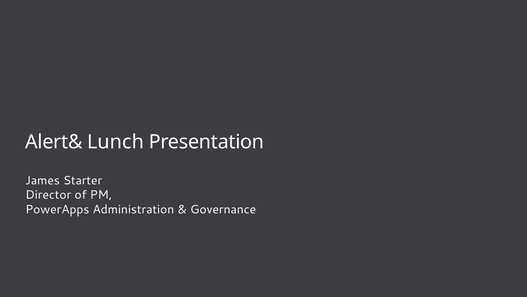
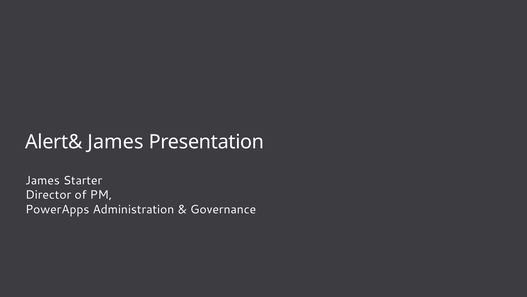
Alert& Lunch: Lunch -> James
